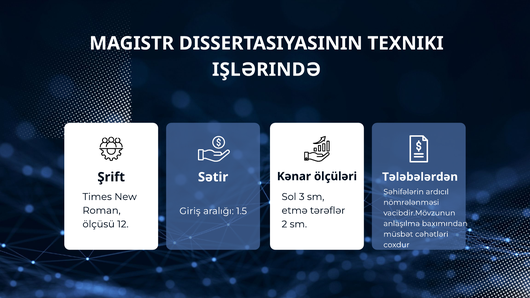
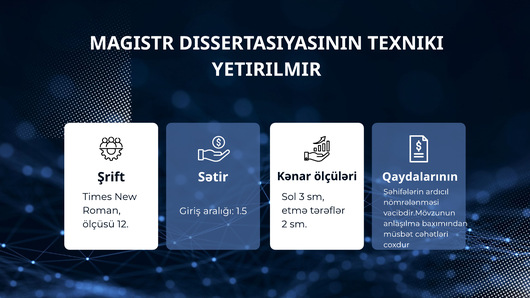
IŞLƏRINDƏ: IŞLƏRINDƏ -> YETIRILMIR
Tələbələrdən: Tələbələrdən -> Qaydalarının
